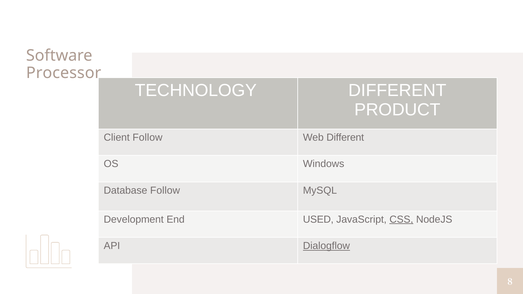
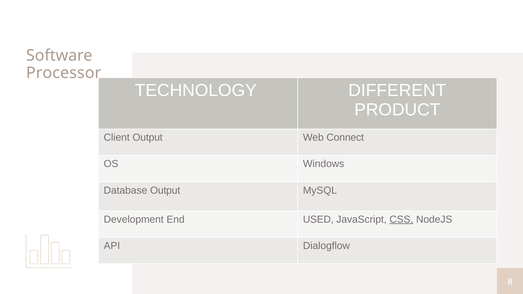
Client Follow: Follow -> Output
Web Different: Different -> Connect
Database Follow: Follow -> Output
Dialogflow underline: present -> none
